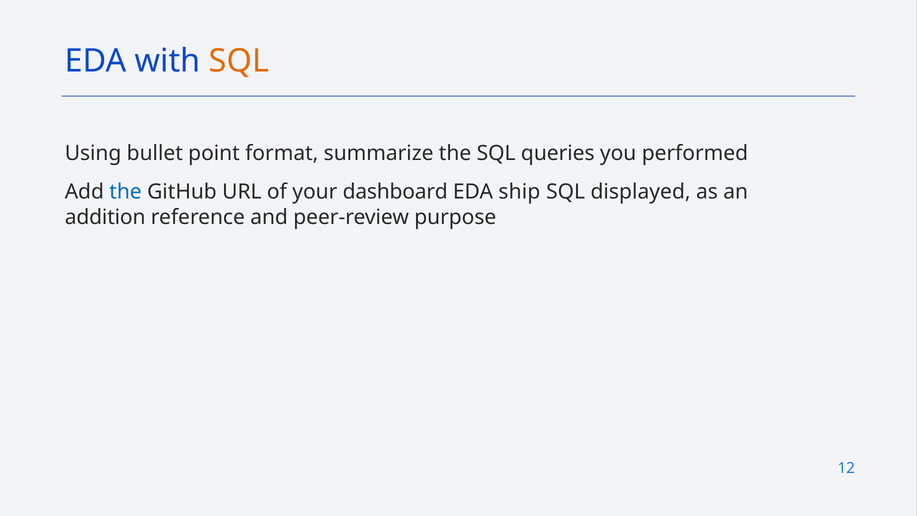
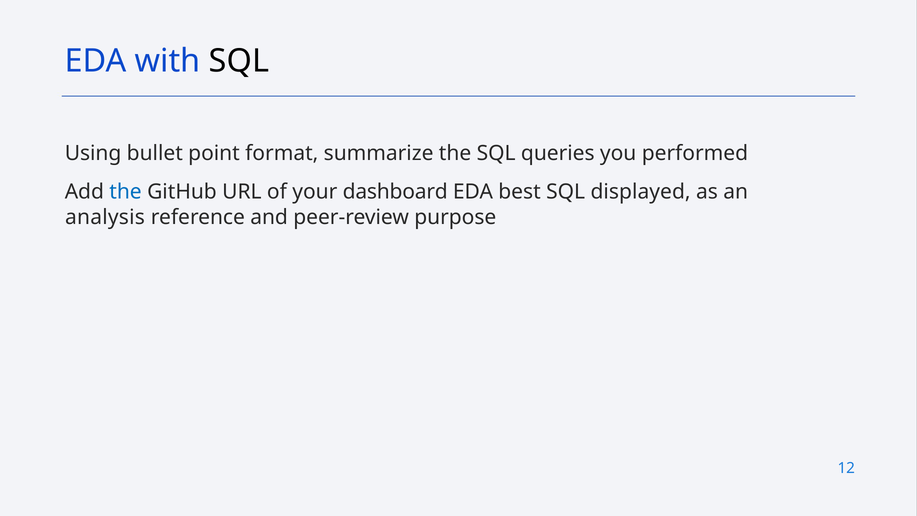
SQL at (239, 61) colour: orange -> black
ship: ship -> best
addition: addition -> analysis
